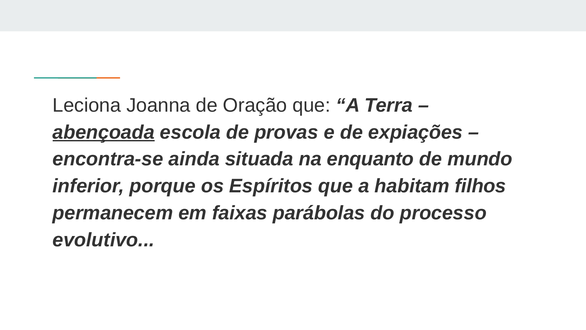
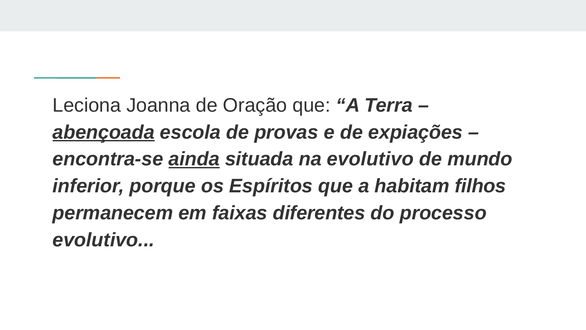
ainda underline: none -> present
na enquanto: enquanto -> evolutivo
parábolas: parábolas -> diferentes
